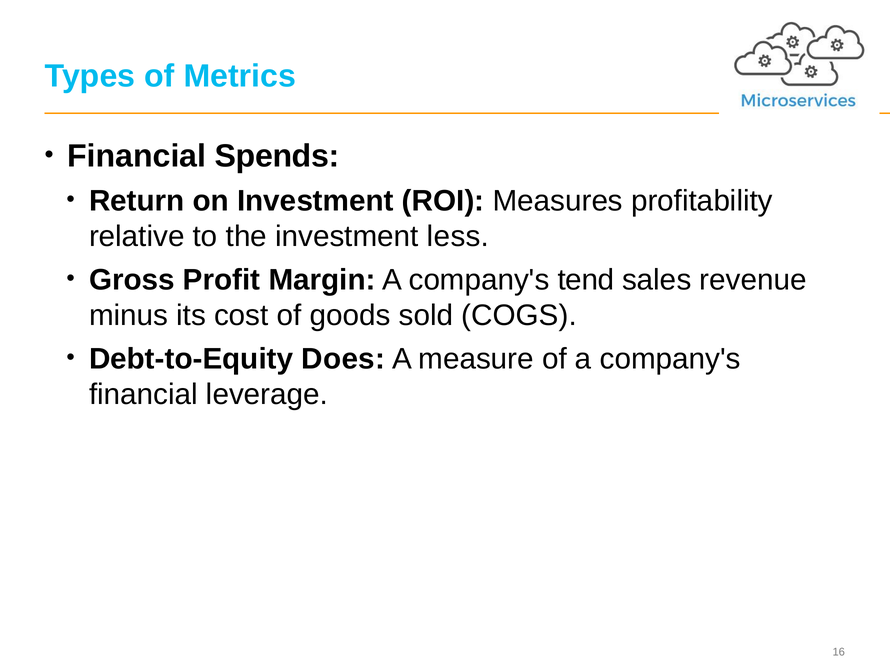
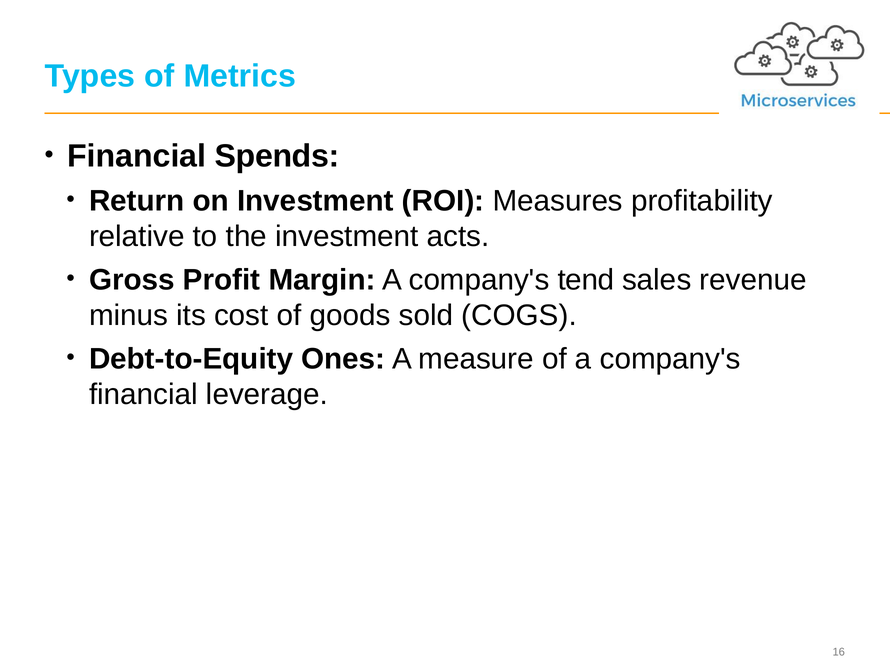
less: less -> acts
Does: Does -> Ones
